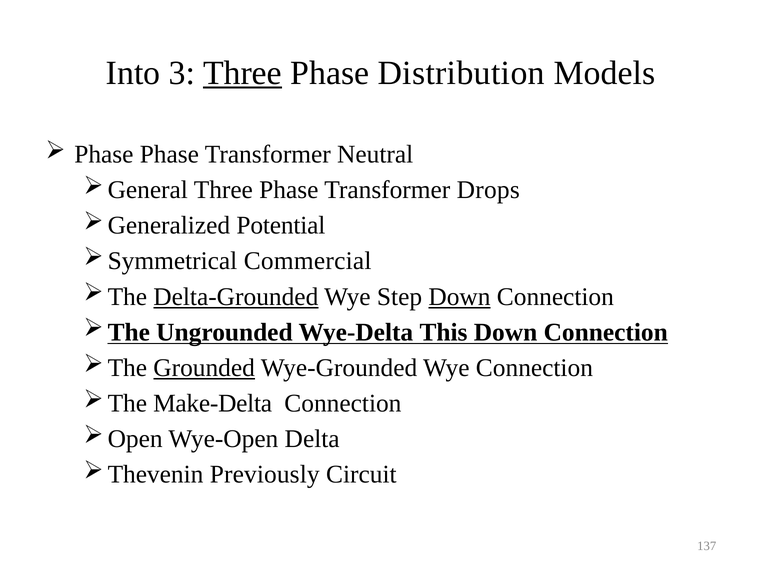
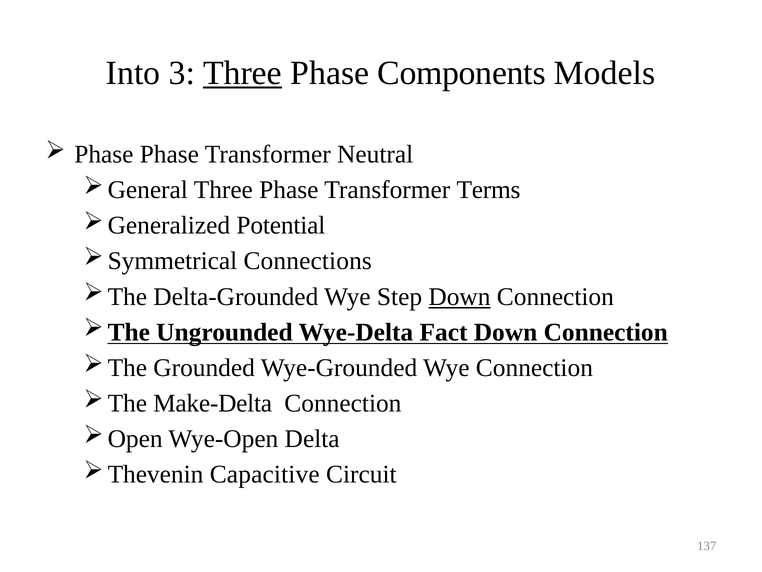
Distribution: Distribution -> Components
Drops: Drops -> Terms
Commercial: Commercial -> Connections
Delta-Grounded underline: present -> none
This: This -> Fact
Grounded underline: present -> none
Previously: Previously -> Capacitive
